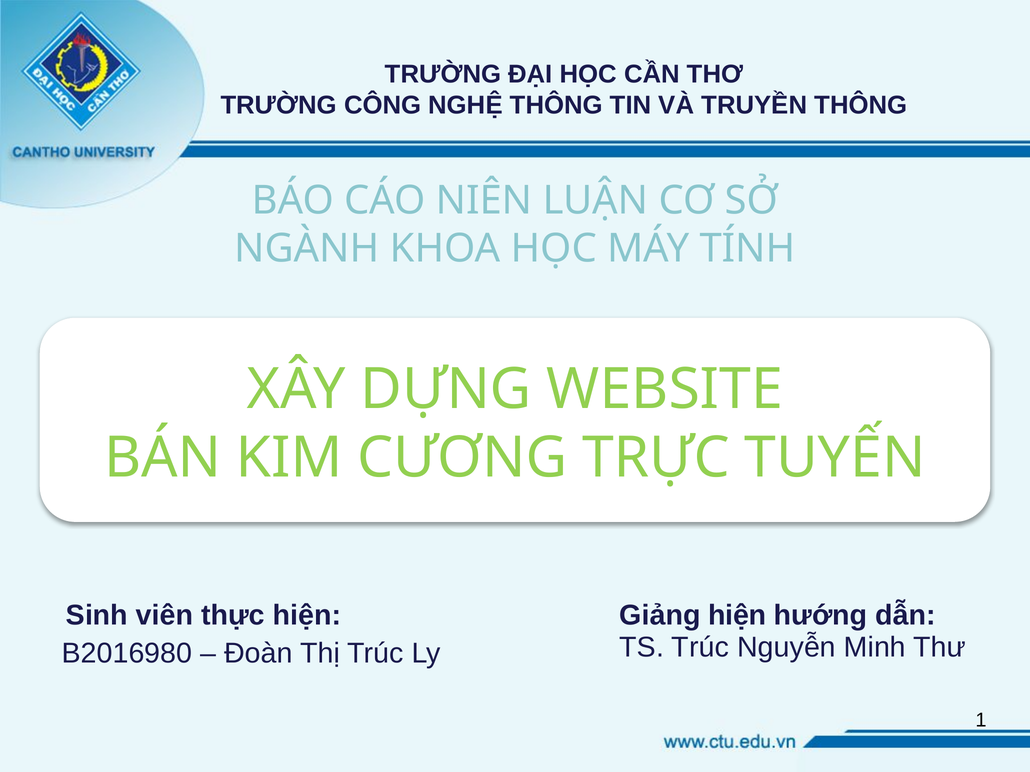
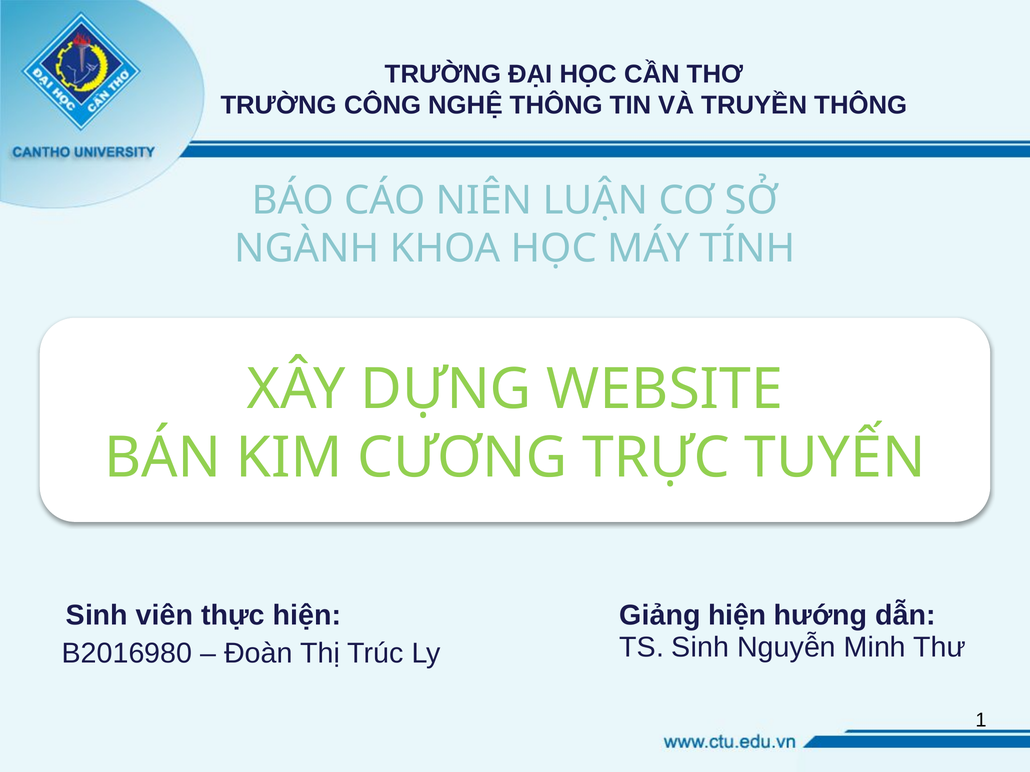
TS Trúc: Trúc -> Sinh
